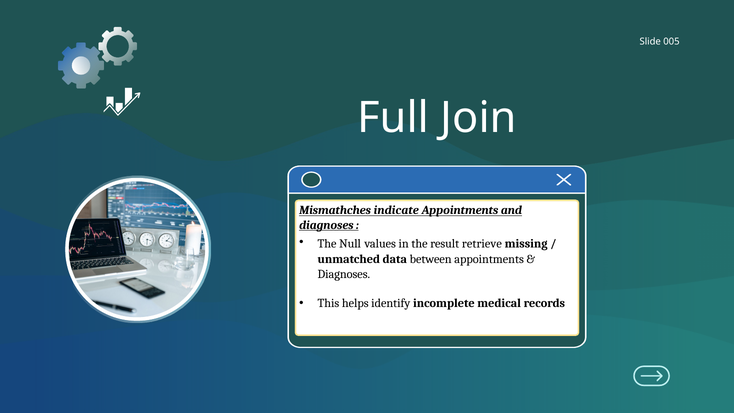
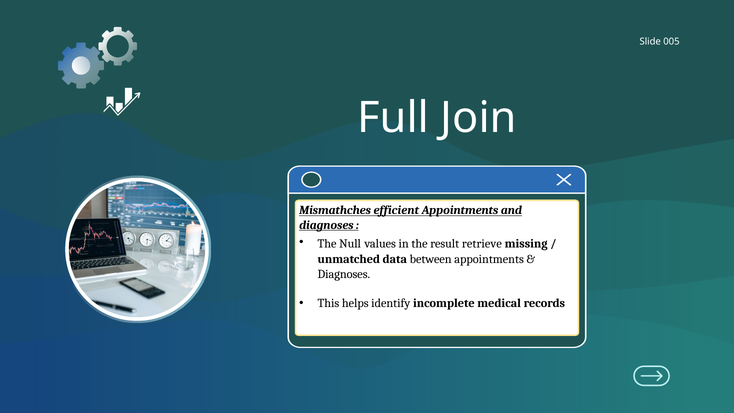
indicate: indicate -> efficient
